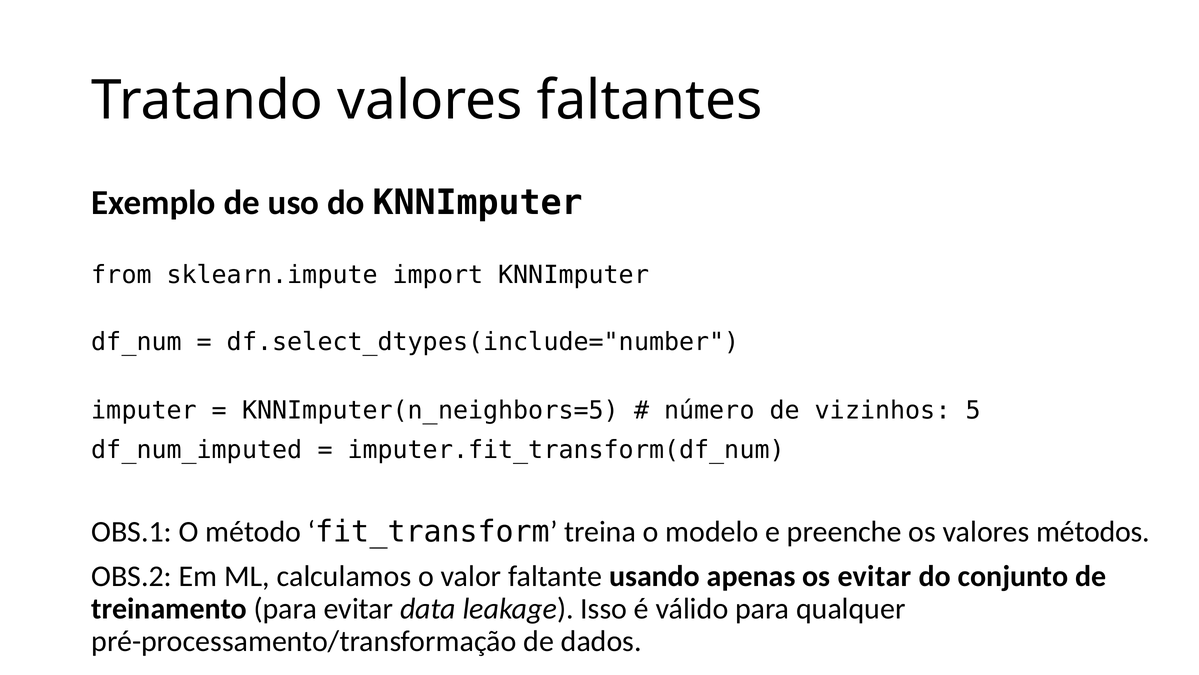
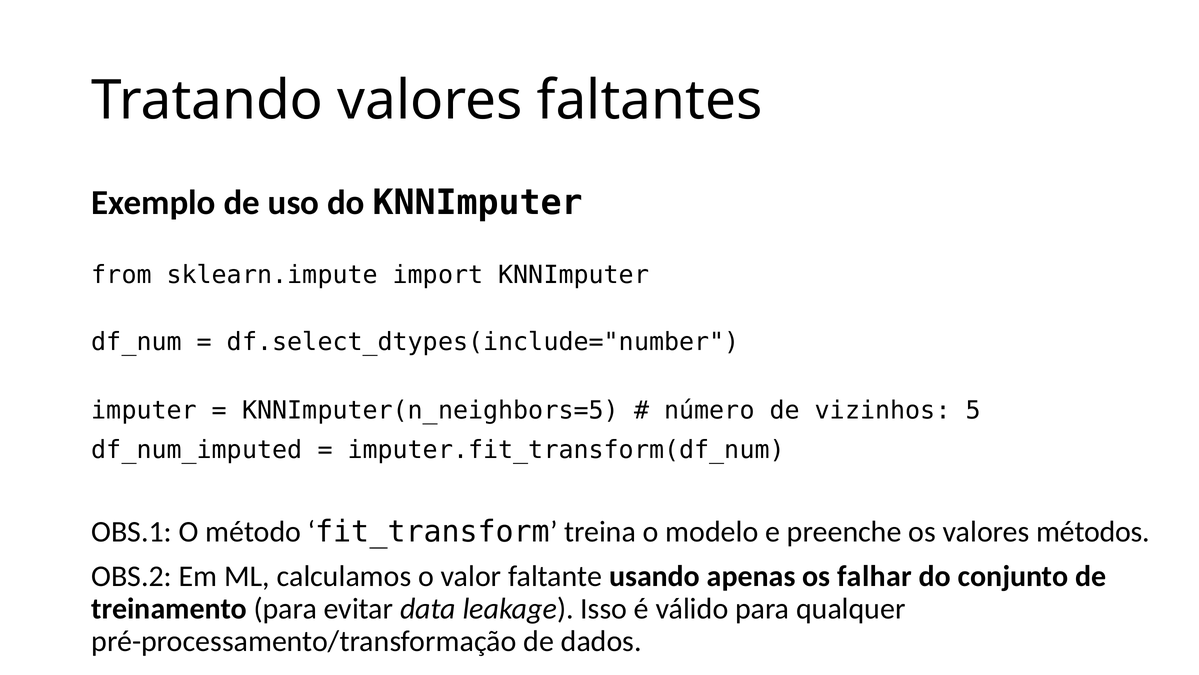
os evitar: evitar -> falhar
